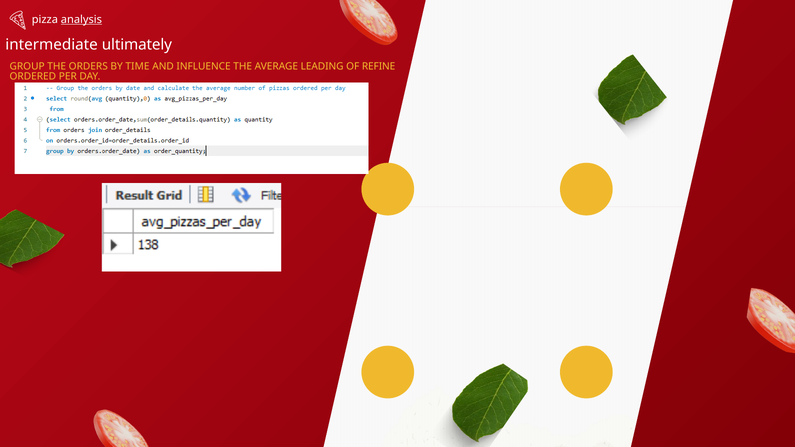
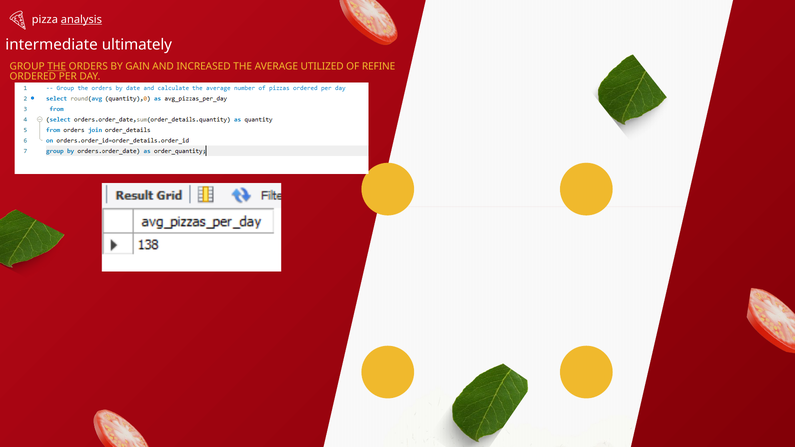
THE at (57, 66) underline: none -> present
TIME: TIME -> GAIN
INFLUENCE: INFLUENCE -> INCREASED
LEADING: LEADING -> UTILIZED
